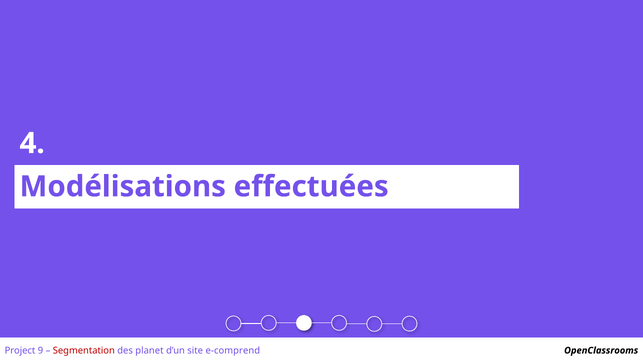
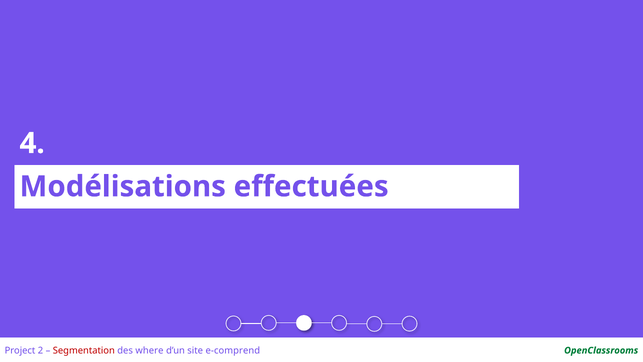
9: 9 -> 2
planet: planet -> where
OpenClassrooms colour: black -> green
